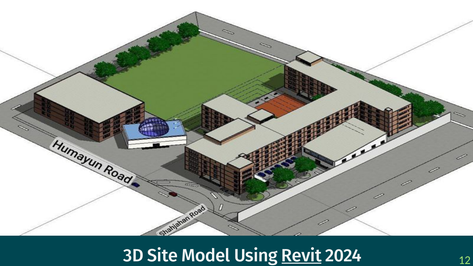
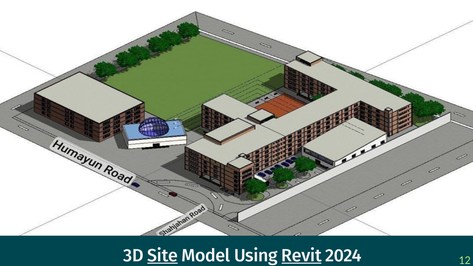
Site underline: none -> present
